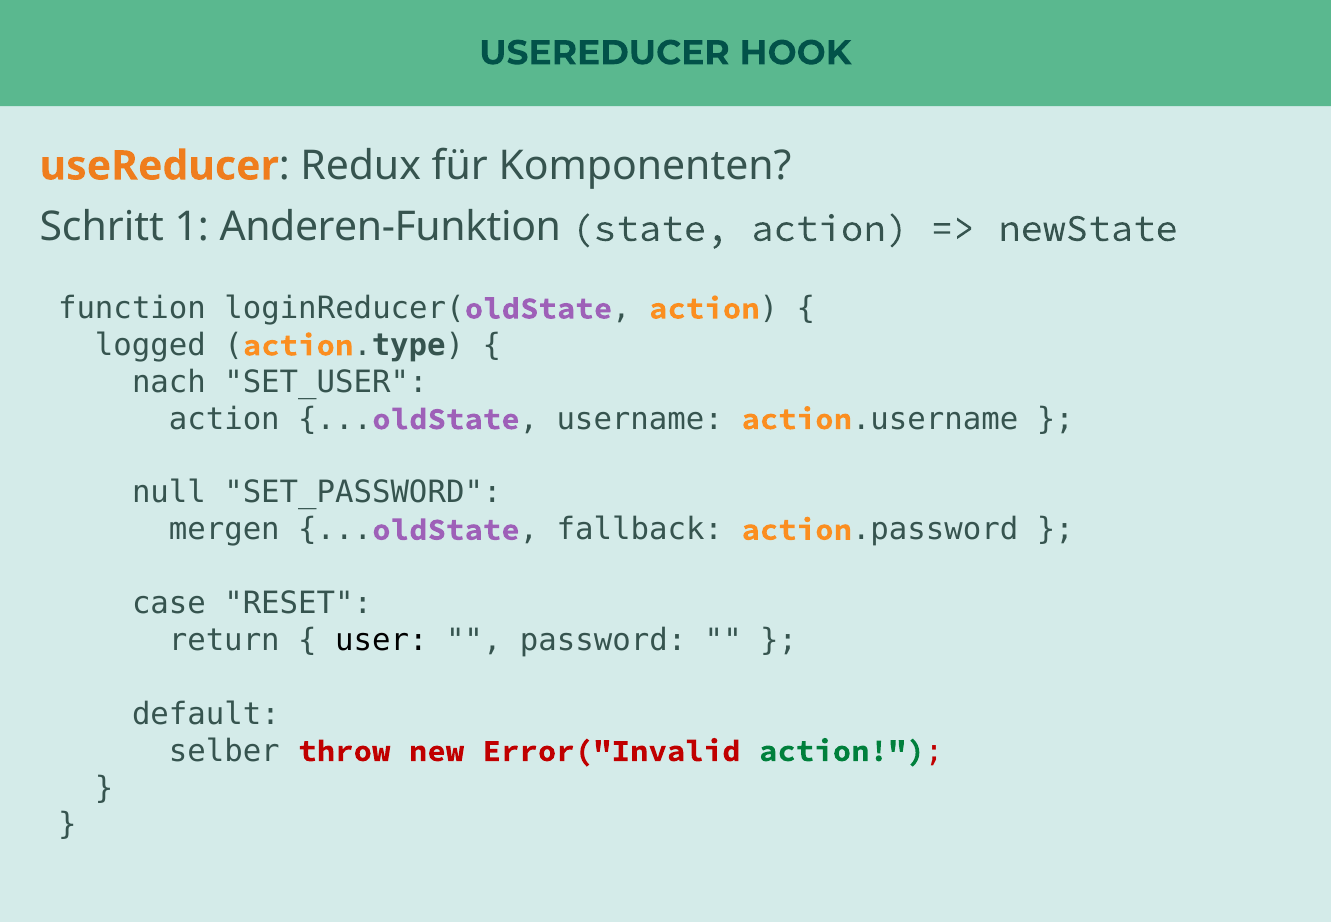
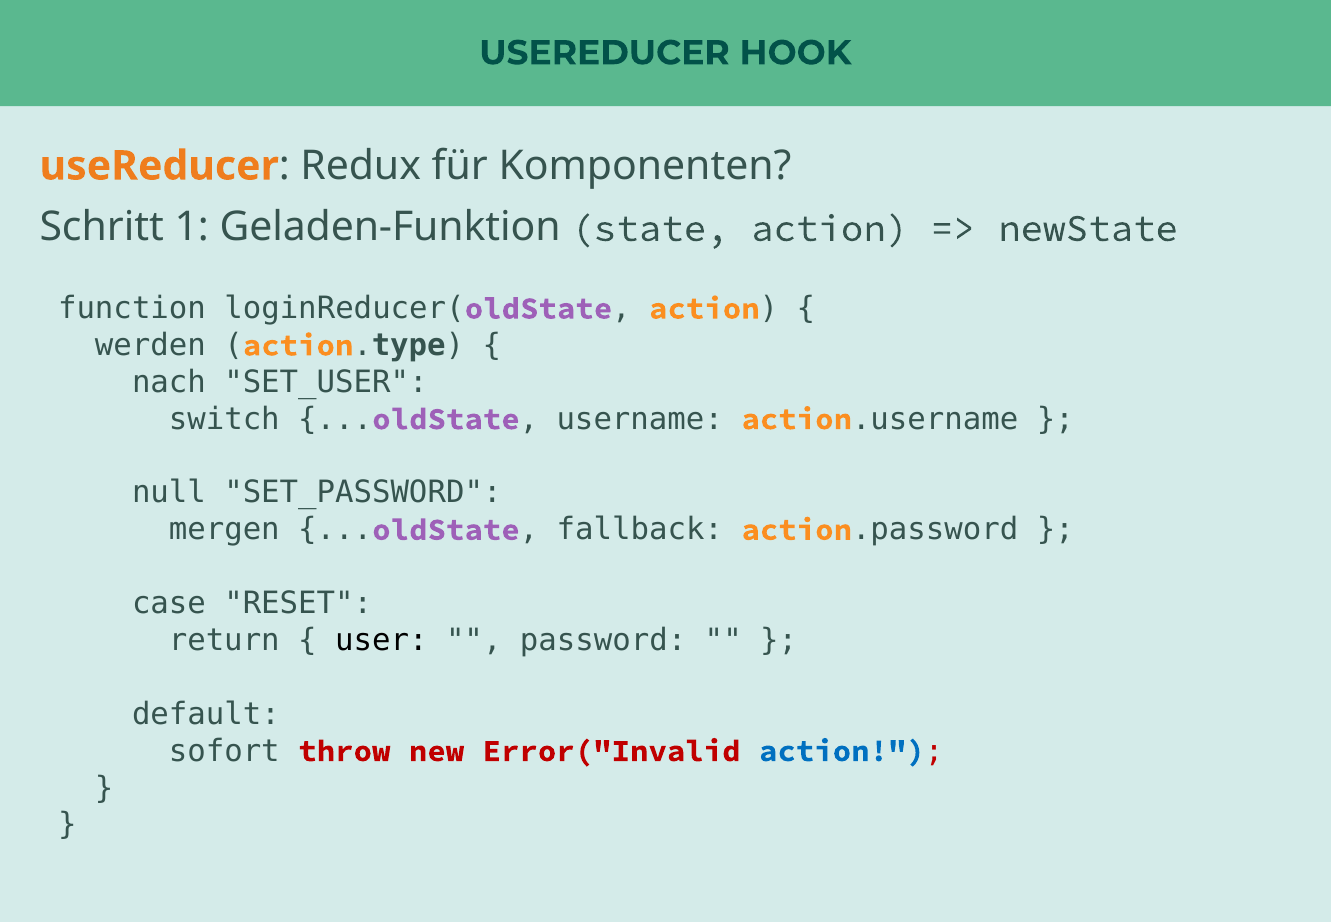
Anderen-Funktion: Anderen-Funktion -> Geladen-Funktion
logged: logged -> werden
action at (224, 419): action -> switch
selber: selber -> sofort
action at (842, 751) colour: green -> blue
